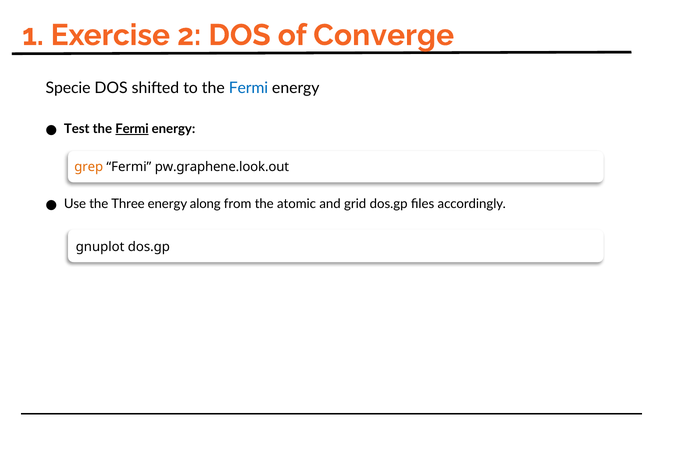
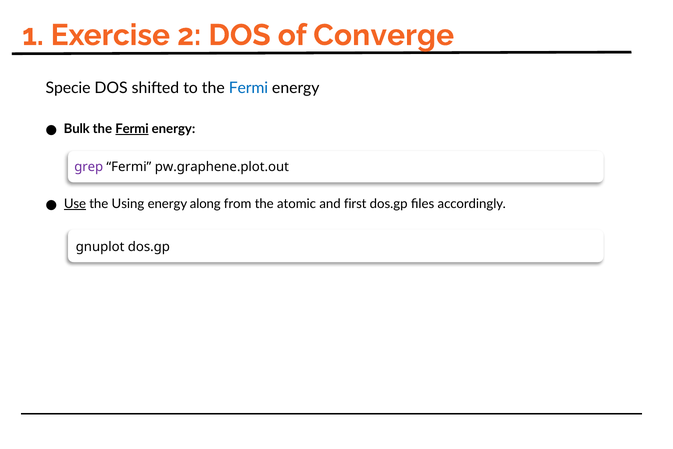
Test: Test -> Bulk
grep colour: orange -> purple
pw.graphene.look.out: pw.graphene.look.out -> pw.graphene.plot.out
Use underline: none -> present
Three: Three -> Using
grid: grid -> first
